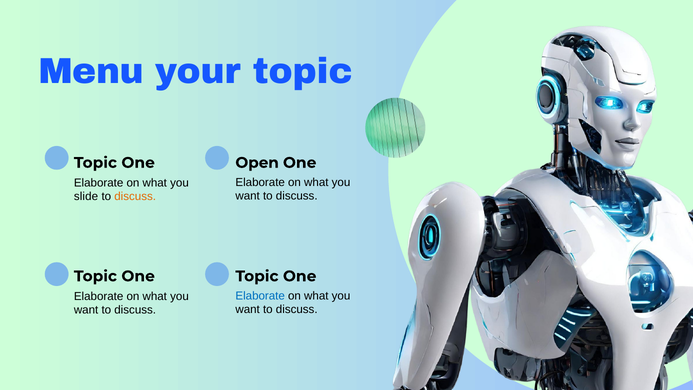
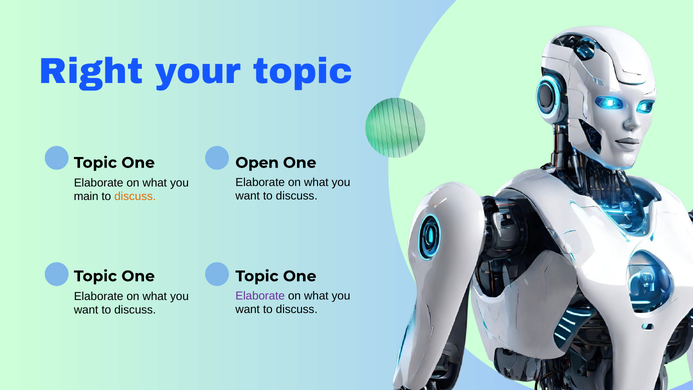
Menu: Menu -> Right
slide: slide -> main
Elaborate at (260, 296) colour: blue -> purple
